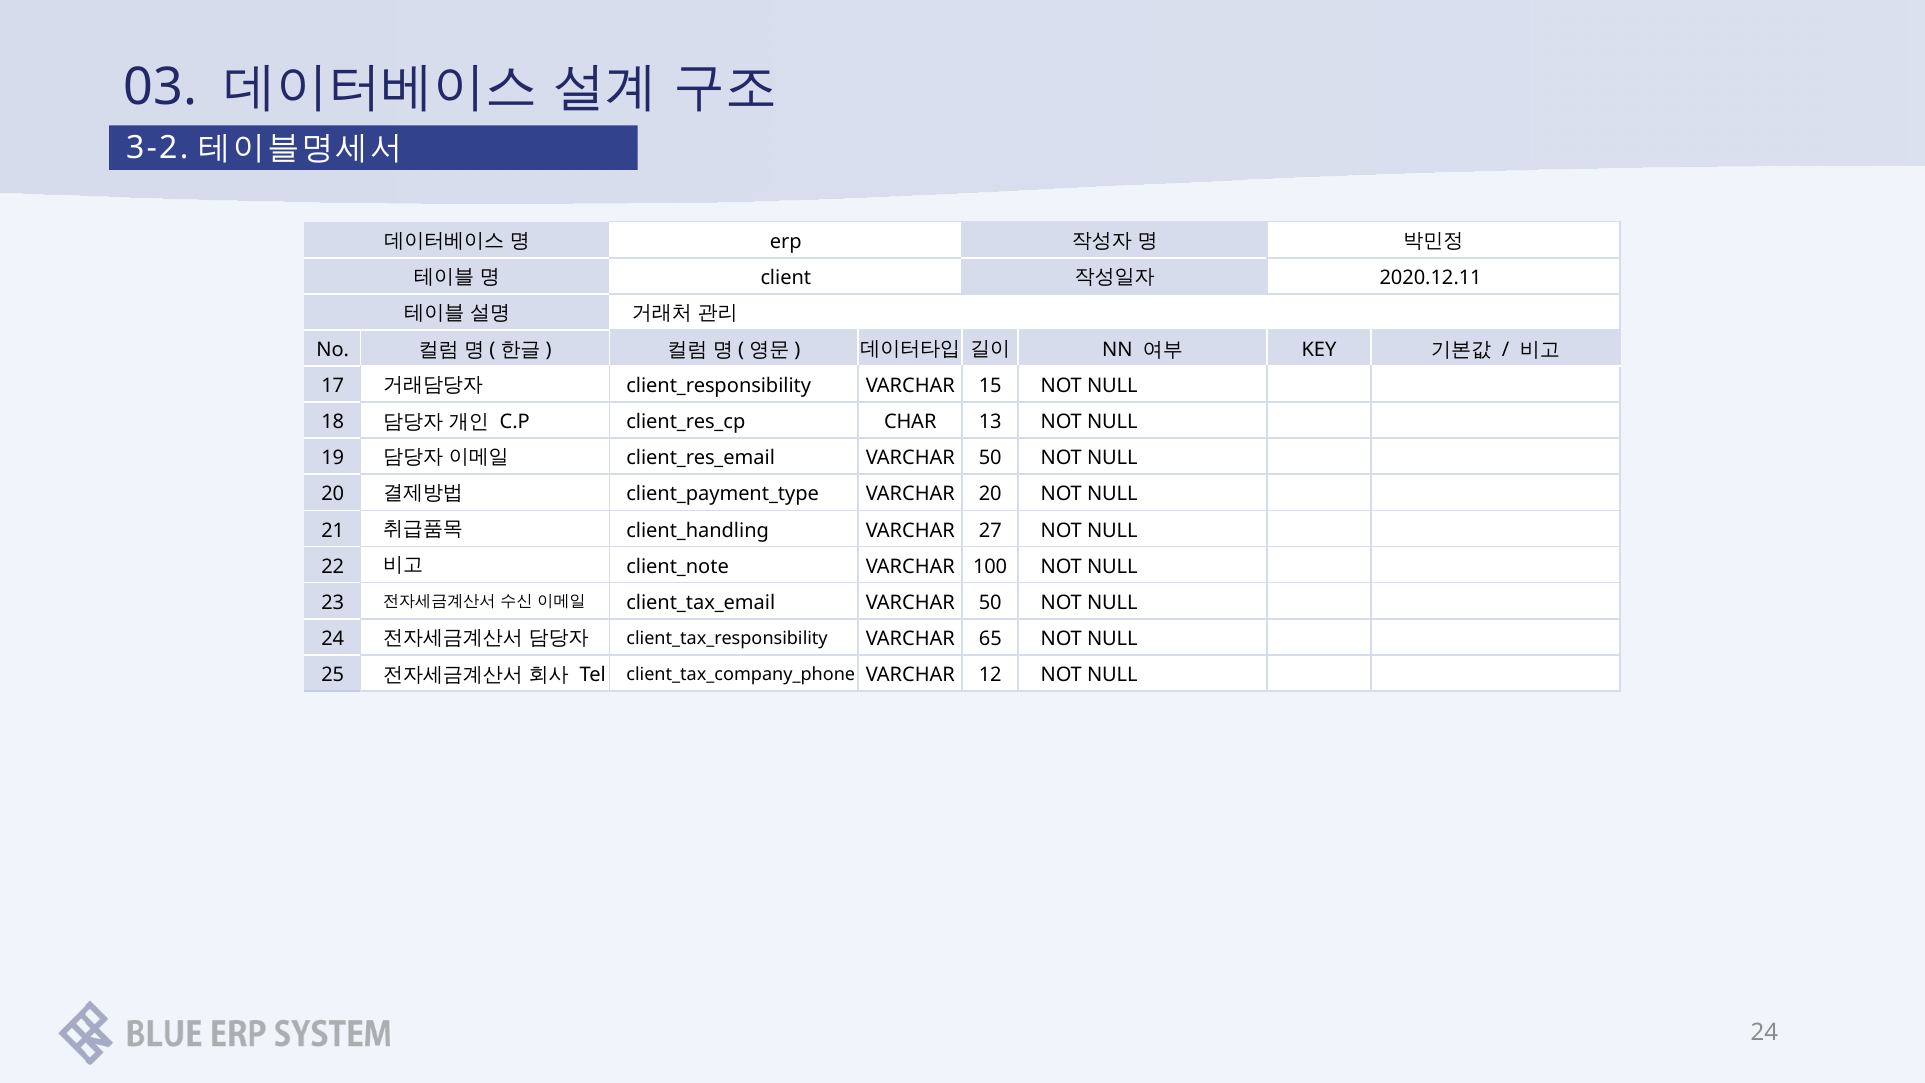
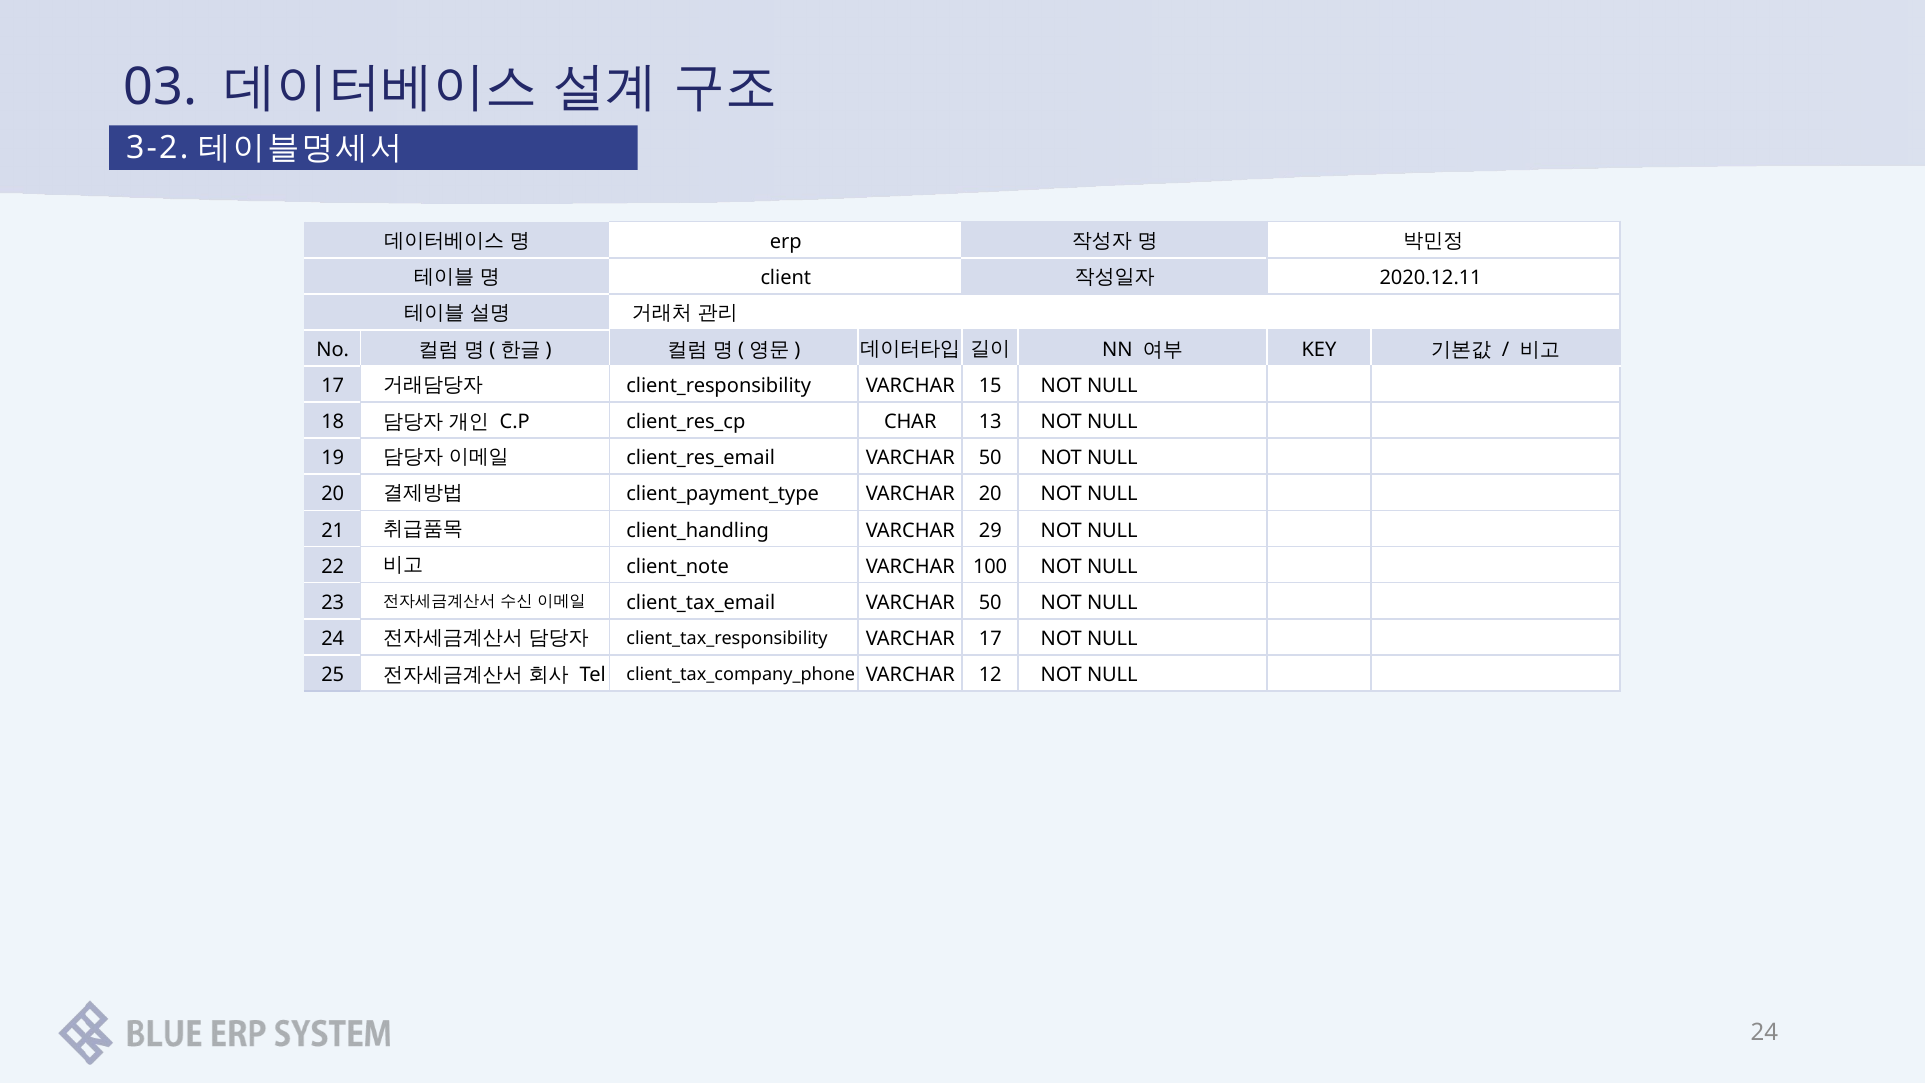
27: 27 -> 29
VARCHAR 65: 65 -> 17
